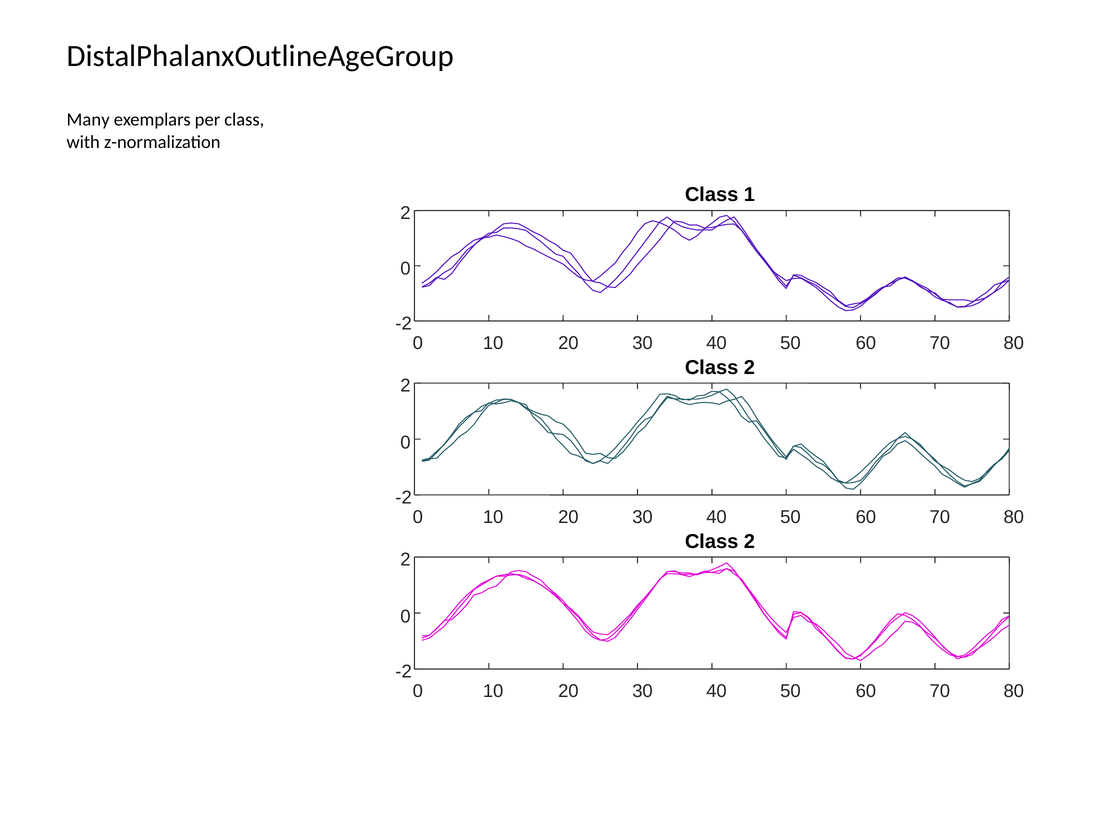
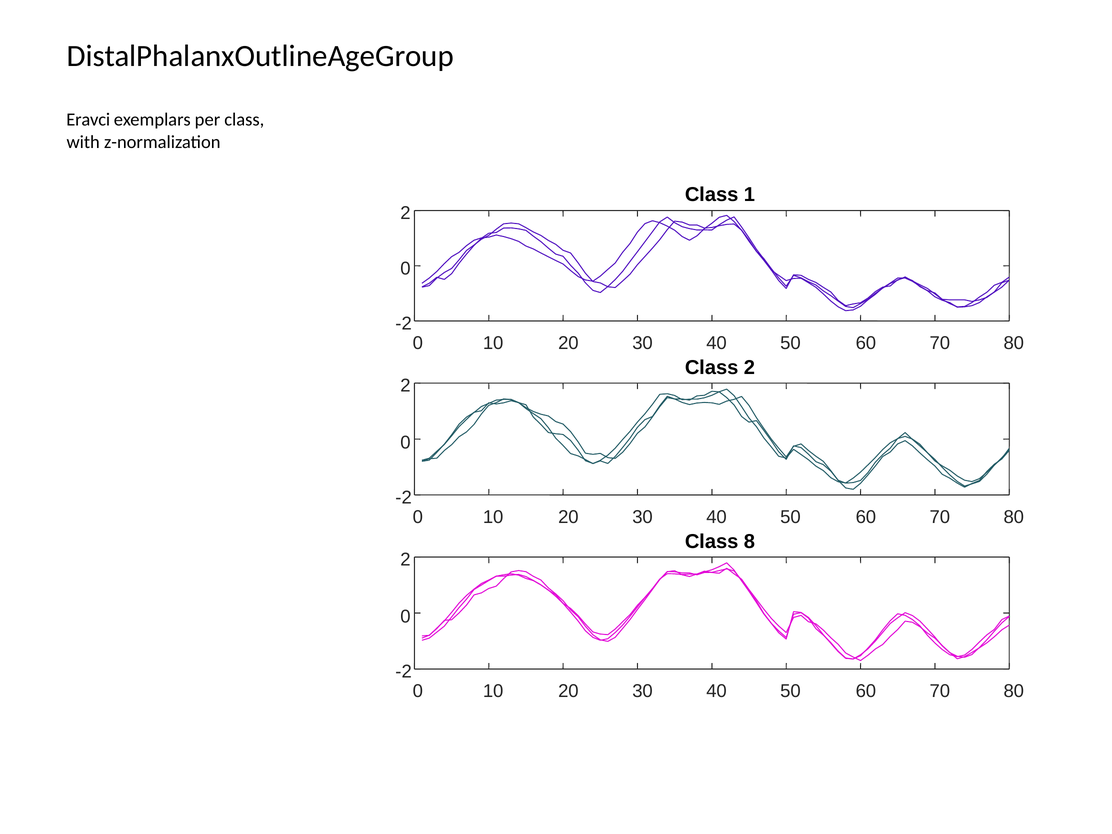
Many: Many -> Eravci
2 at (749, 542): 2 -> 8
